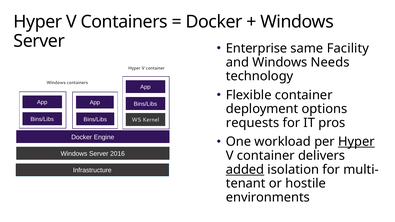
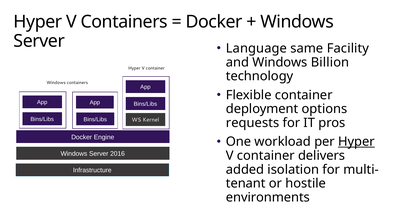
Enterprise: Enterprise -> Language
Needs: Needs -> Billion
added underline: present -> none
